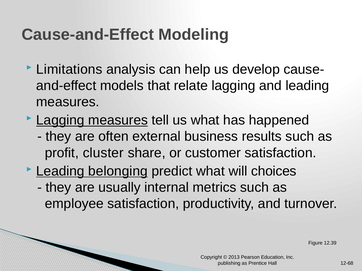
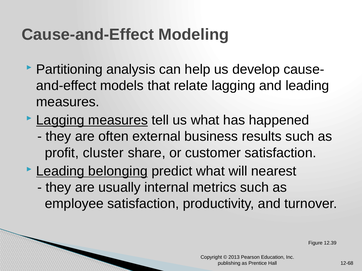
Limitations: Limitations -> Partitioning
choices: choices -> nearest
